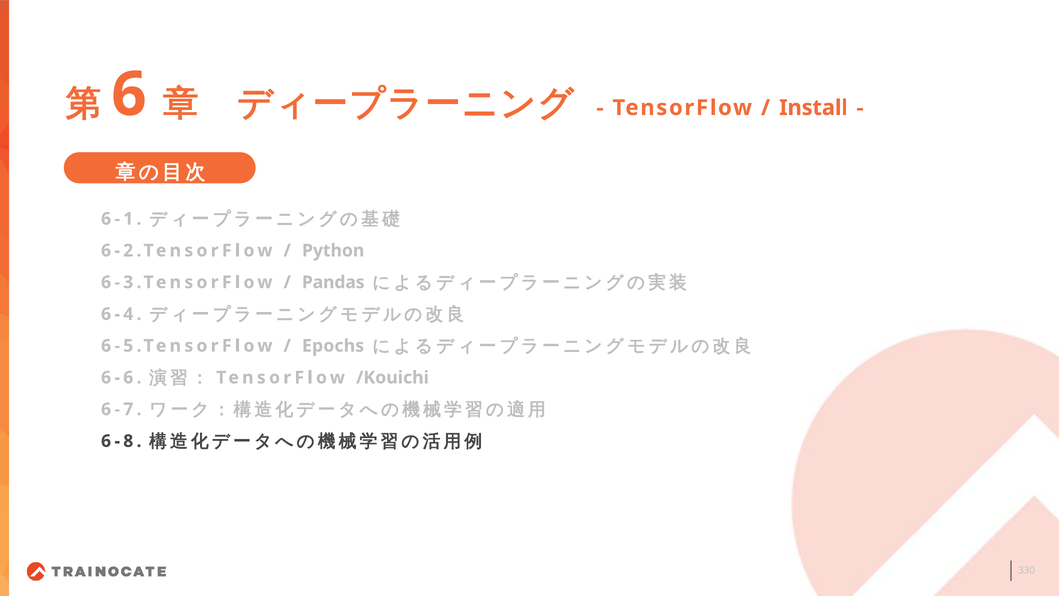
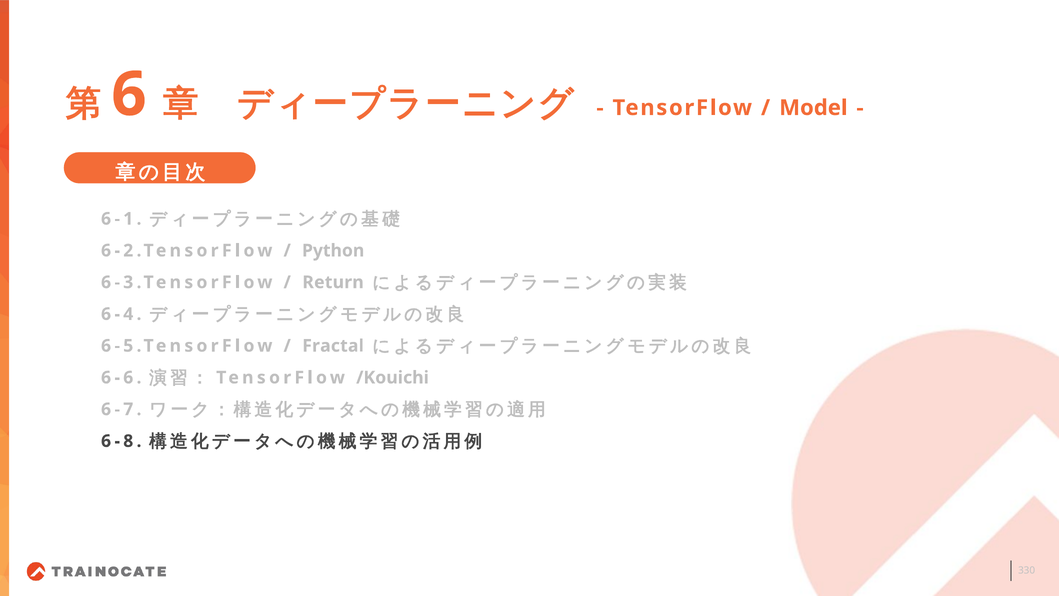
Install: Install -> Model
Pandas: Pandas -> Return
Epochs: Epochs -> Fractal
